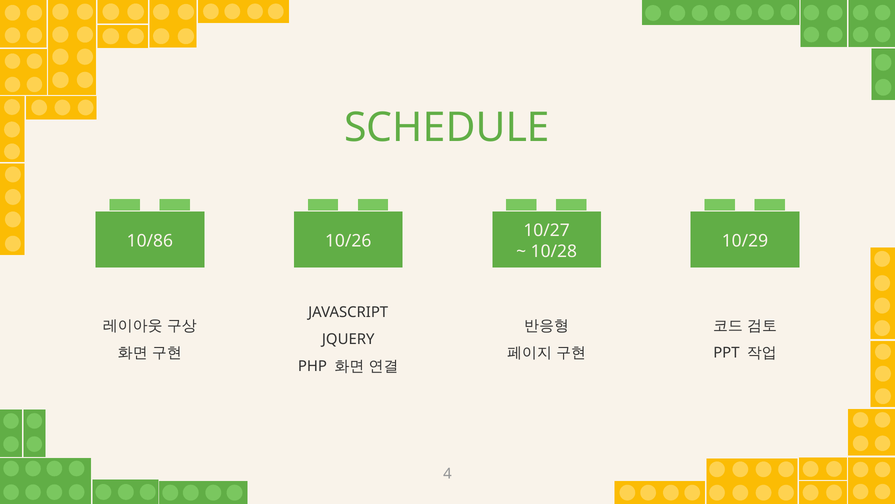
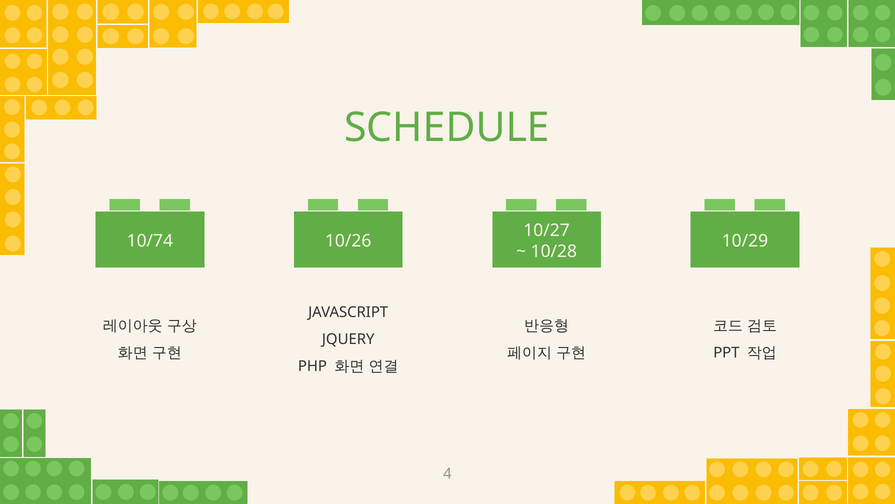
10/86: 10/86 -> 10/74
